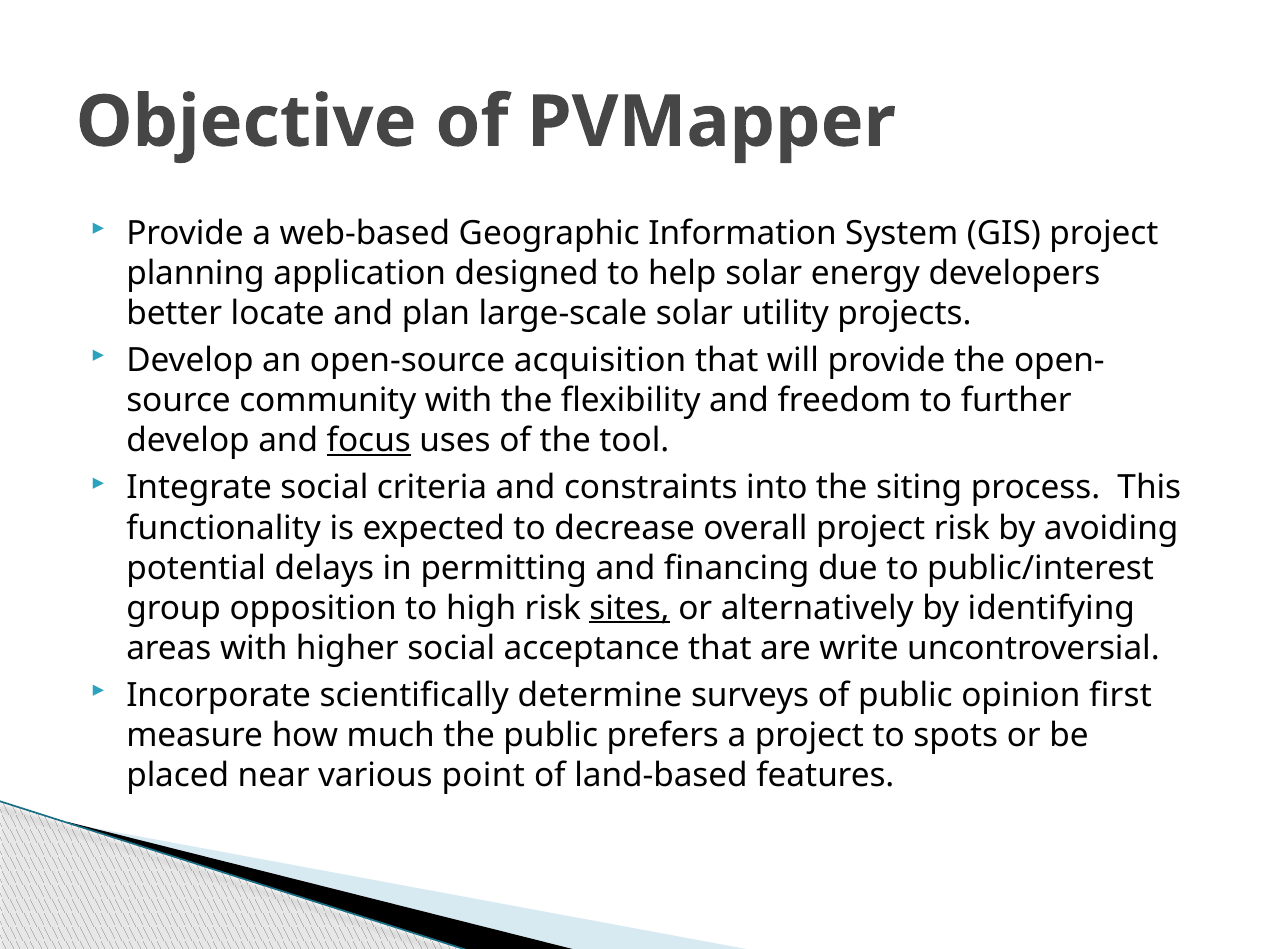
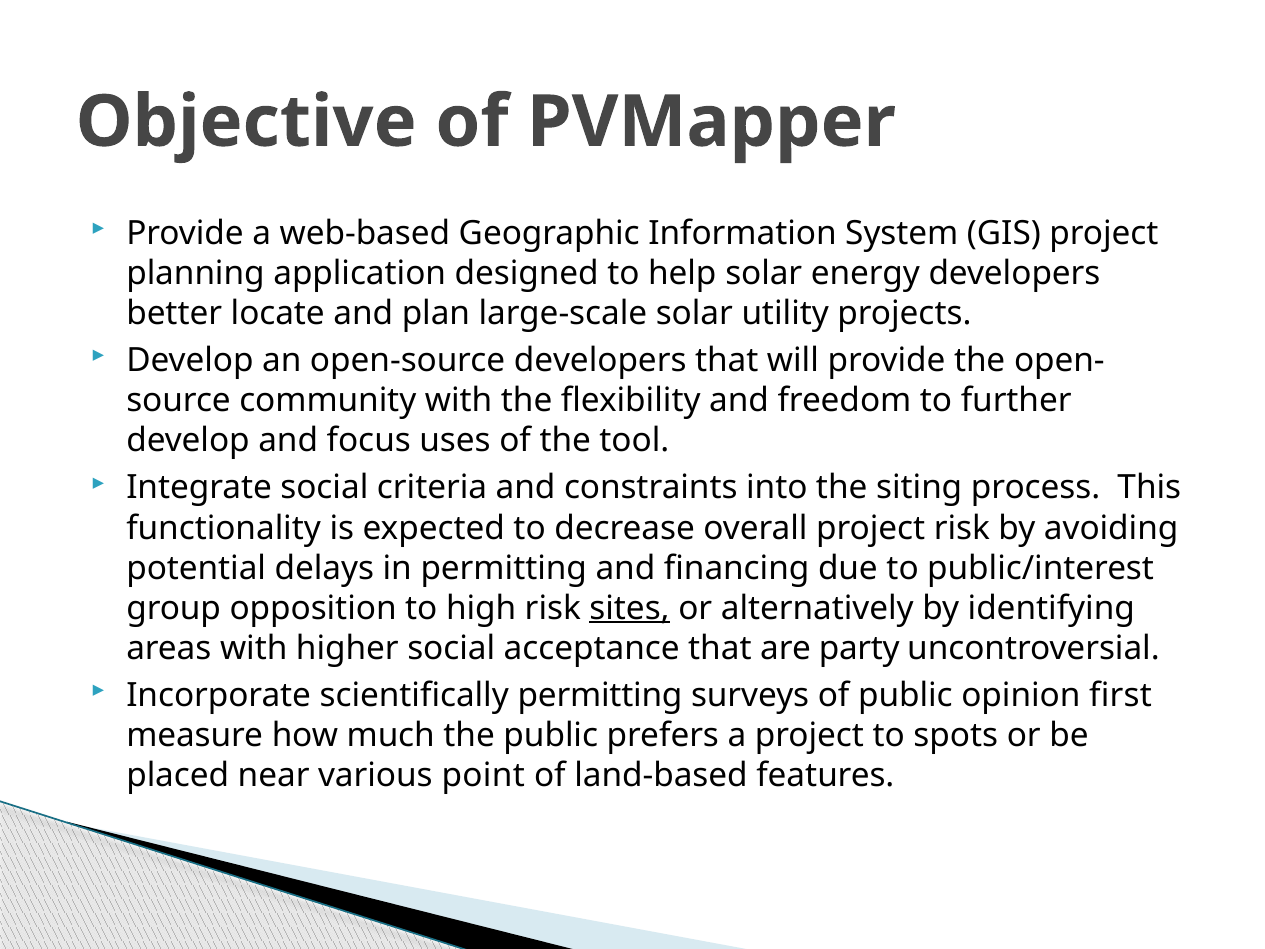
open-source acquisition: acquisition -> developers
focus underline: present -> none
write: write -> party
scientifically determine: determine -> permitting
